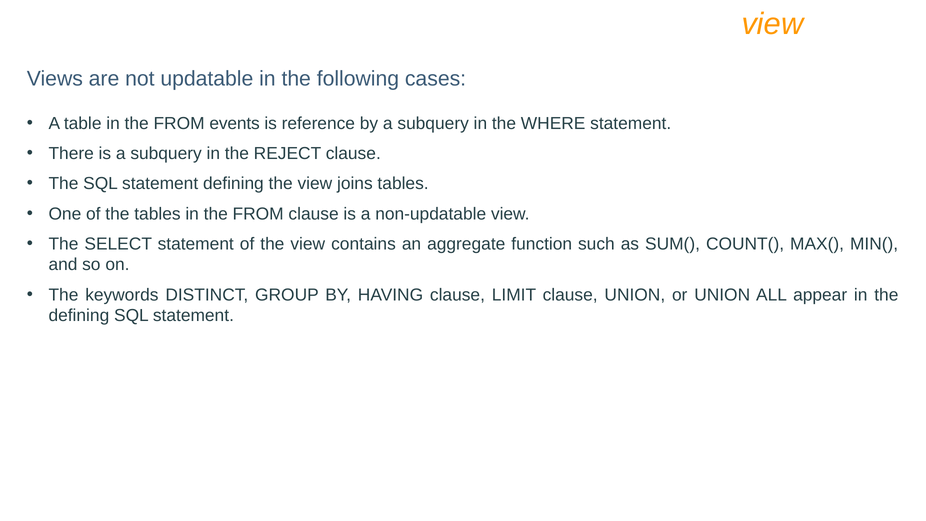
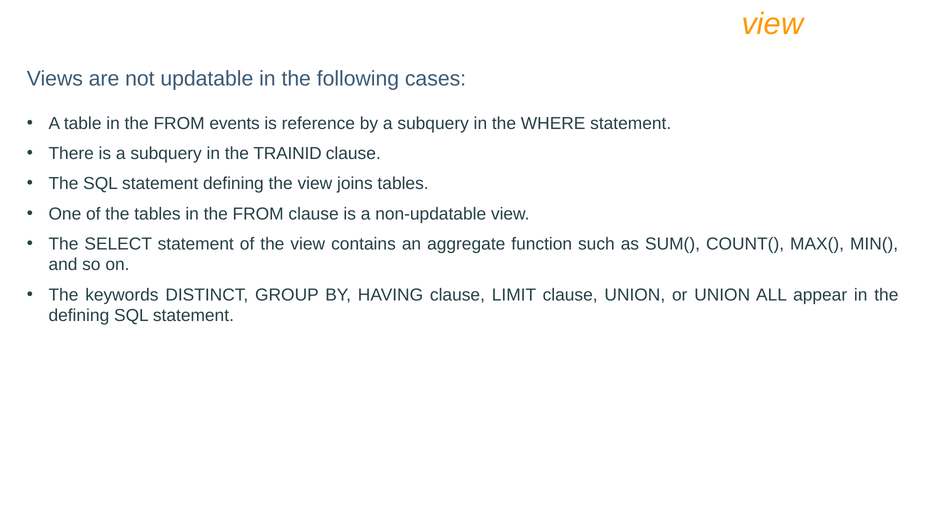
REJECT: REJECT -> TRAINID
